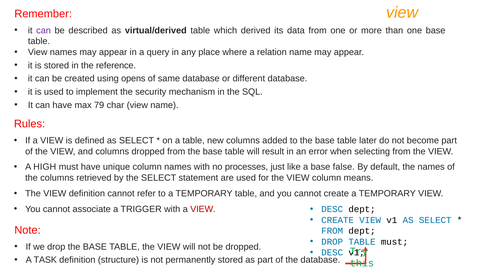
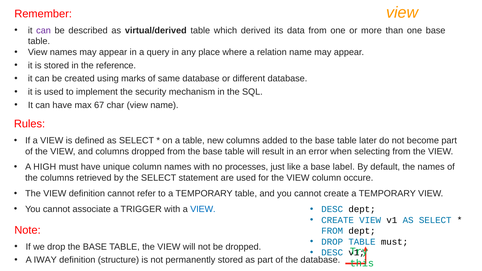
opens: opens -> marks
79: 79 -> 67
false: false -> label
means: means -> occure
VIEW at (203, 209) colour: red -> blue
TASK: TASK -> IWAY
